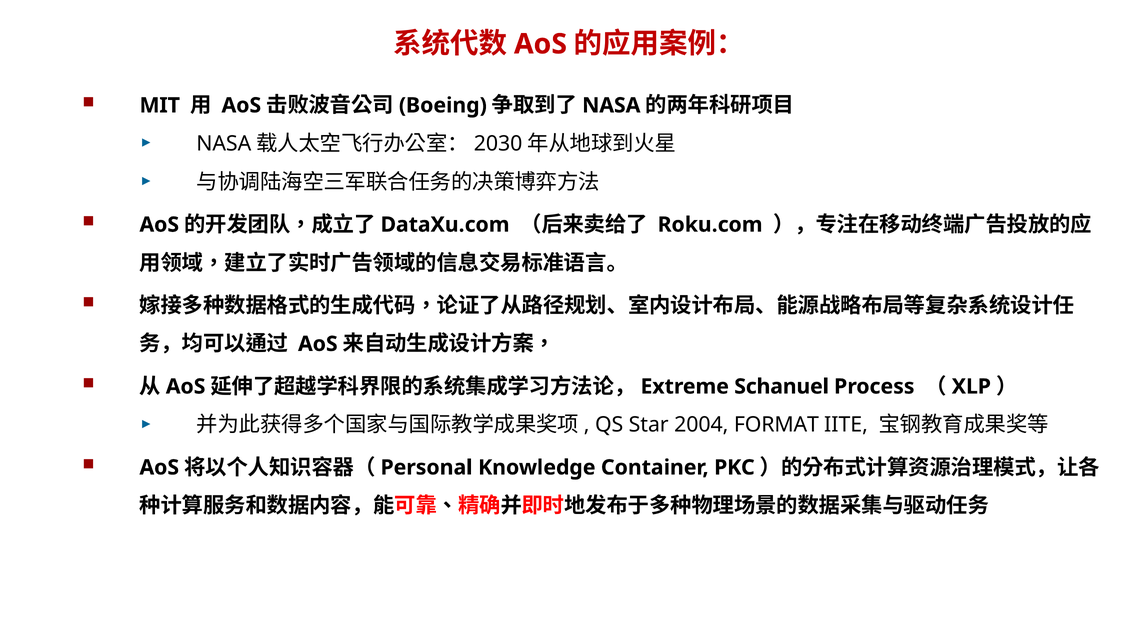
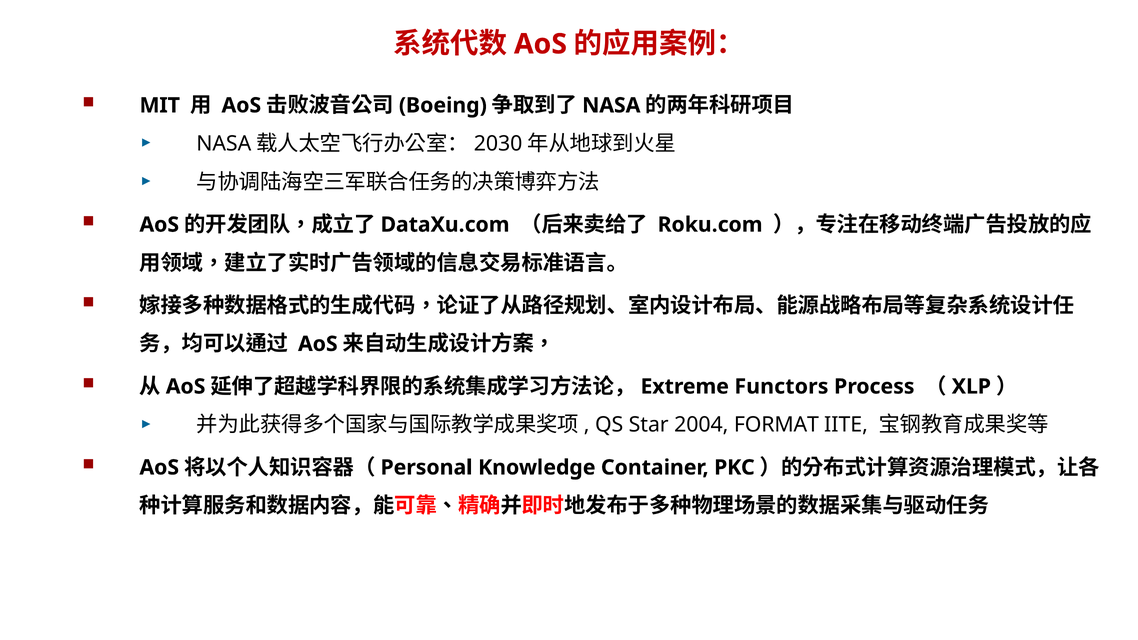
Schanuel: Schanuel -> Functors
